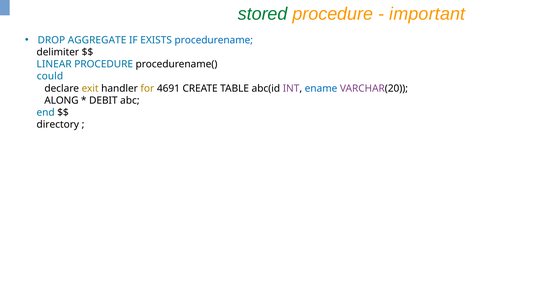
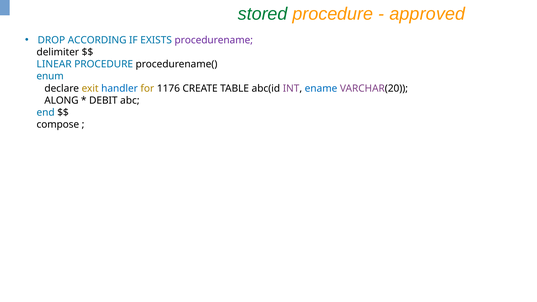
important: important -> approved
AGGREGATE: AGGREGATE -> ACCORDING
procedurename colour: blue -> purple
could: could -> enum
handler colour: black -> blue
4691: 4691 -> 1176
directory: directory -> compose
